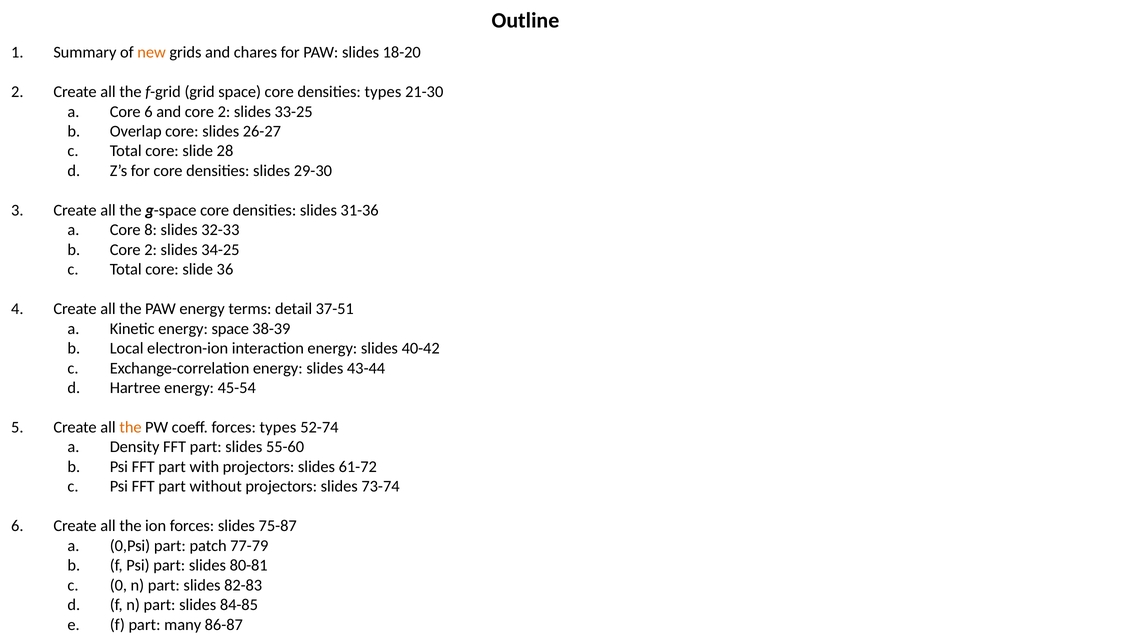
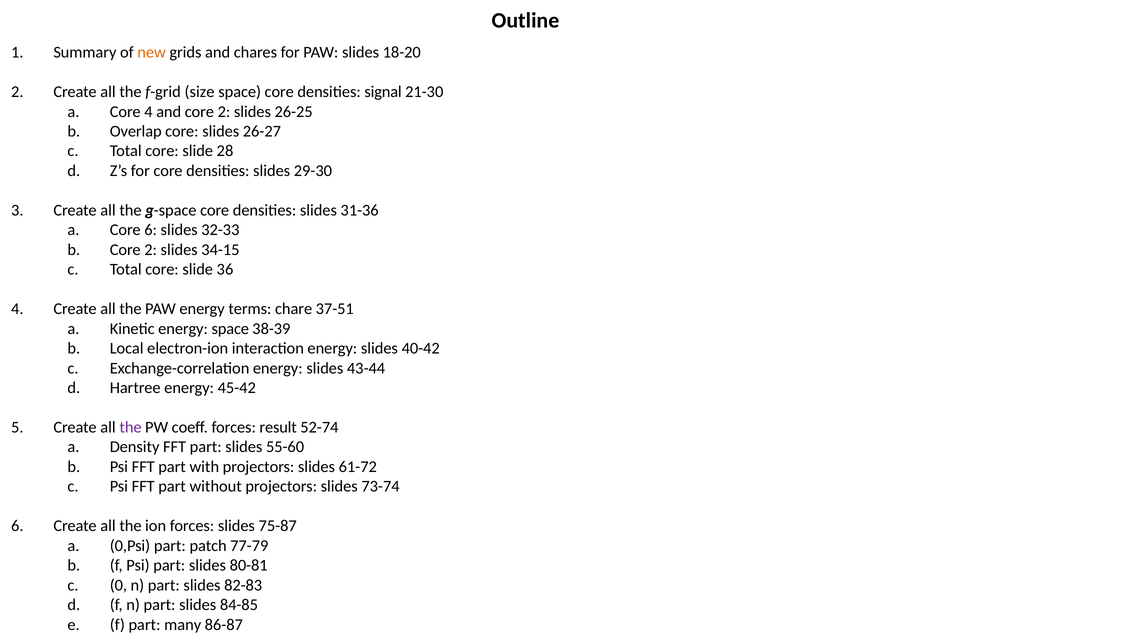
grid: grid -> size
densities types: types -> signal
Core 6: 6 -> 4
33-25: 33-25 -> 26-25
Core 8: 8 -> 6
34-25: 34-25 -> 34-15
detail: detail -> chare
45-54: 45-54 -> 45-42
the at (131, 427) colour: orange -> purple
forces types: types -> result
